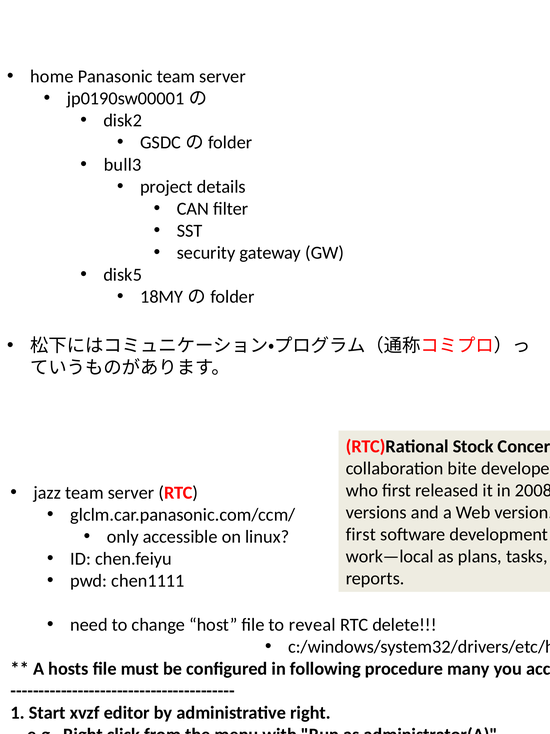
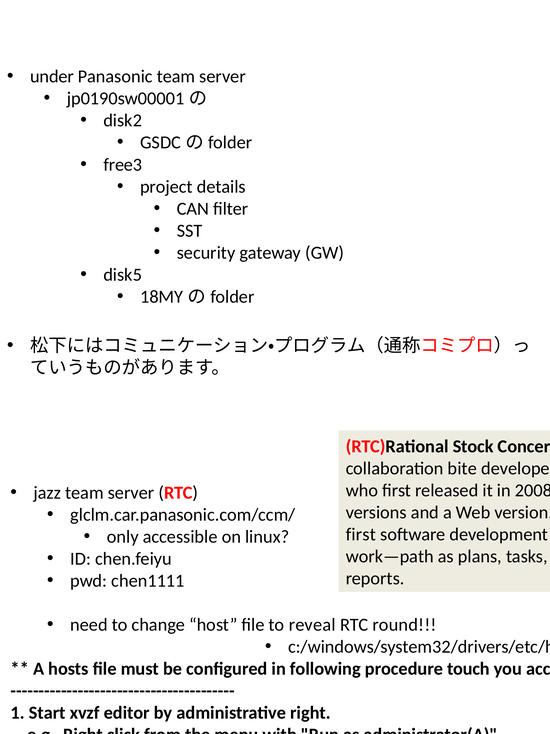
home: home -> under
bull3: bull3 -> free3
work—local: work—local -> work—path
delete: delete -> round
many: many -> touch
